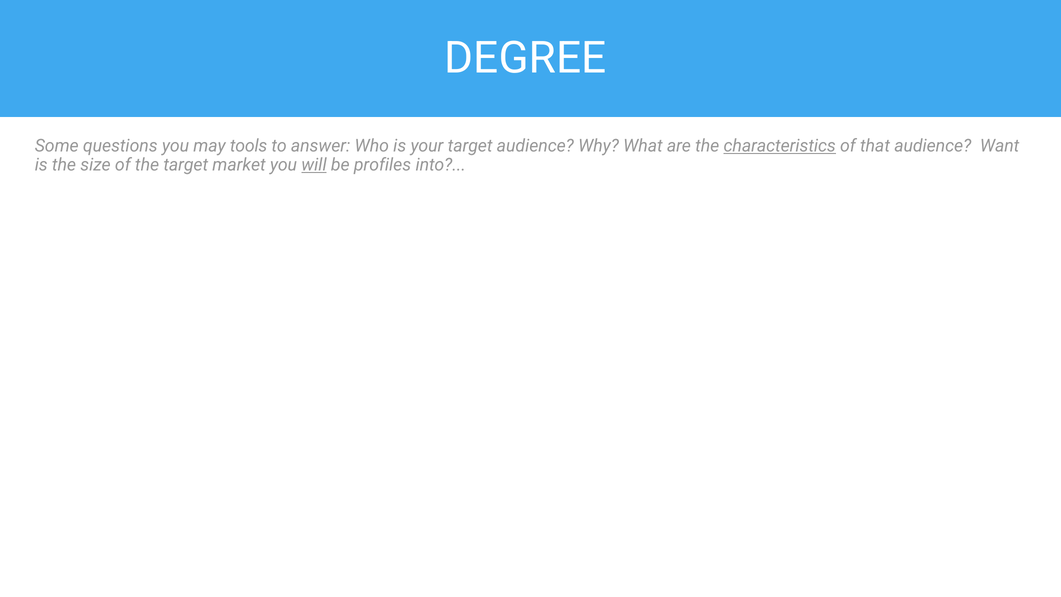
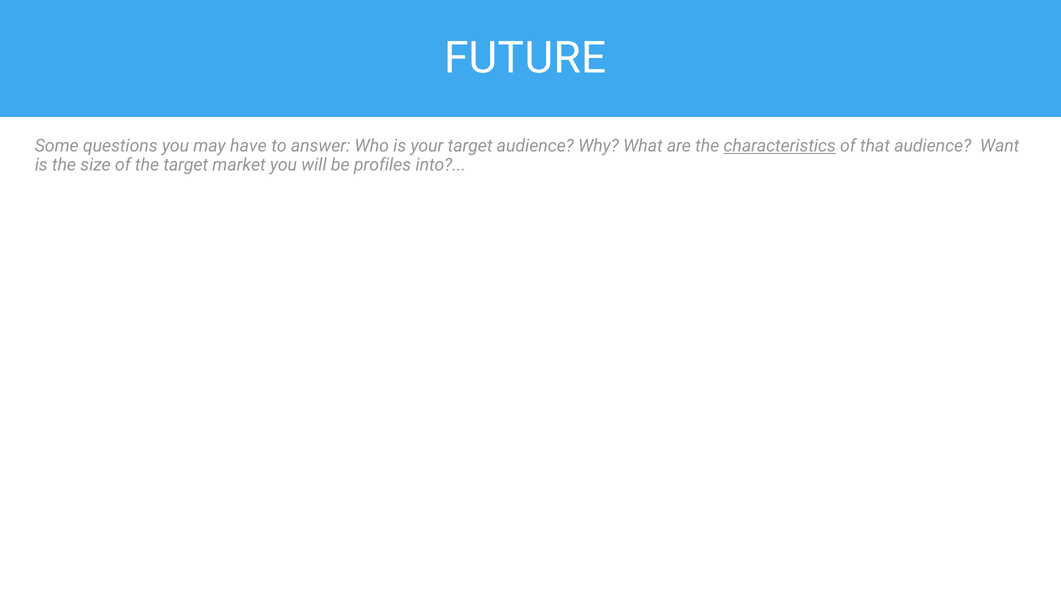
DEGREE: DEGREE -> FUTURE
tools: tools -> have
will underline: present -> none
